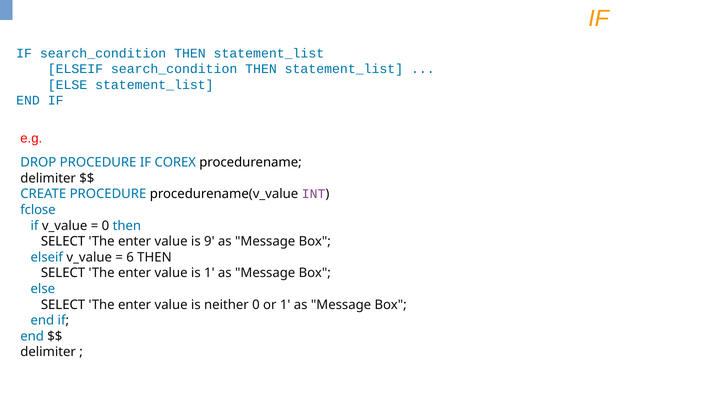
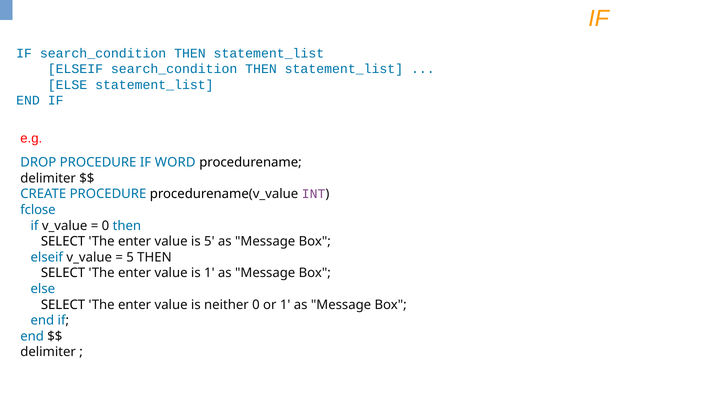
COREX: COREX -> WORD
is 9: 9 -> 5
6 at (130, 257): 6 -> 5
